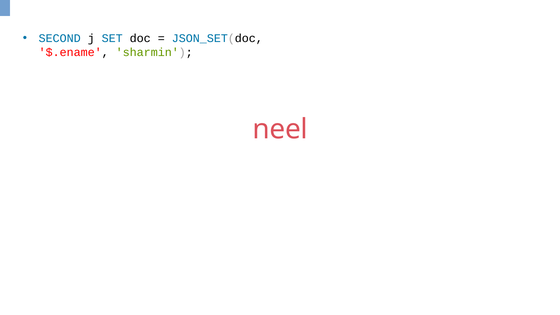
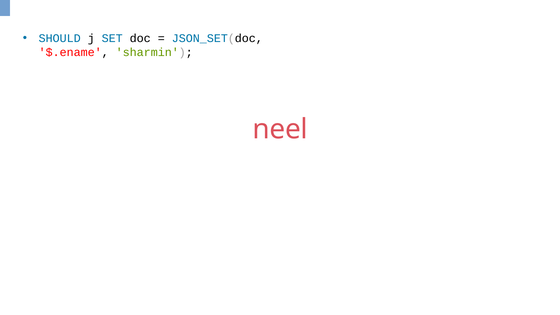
SECOND: SECOND -> SHOULD
